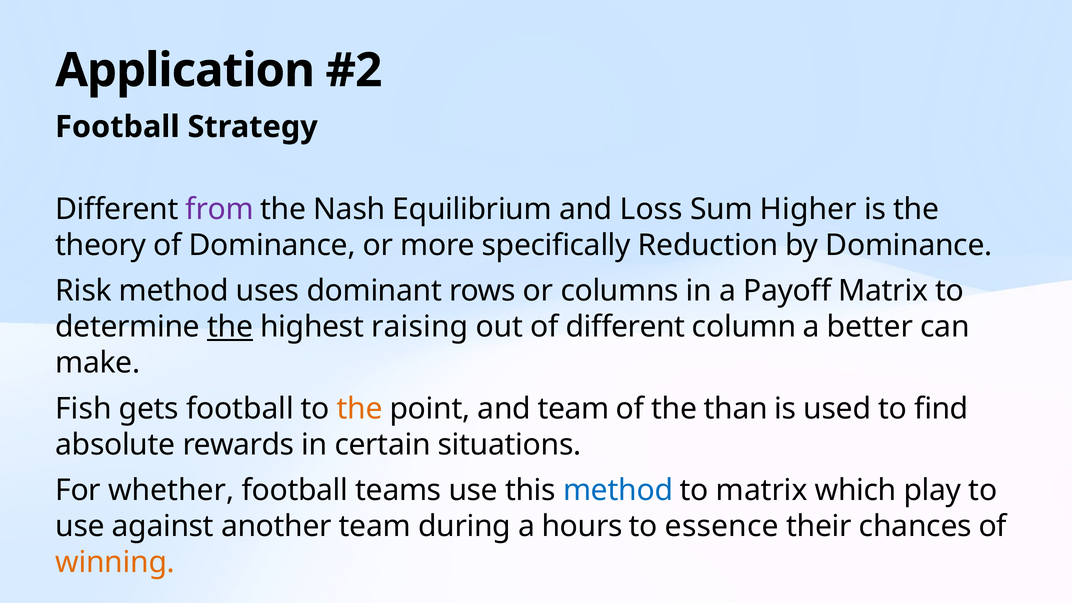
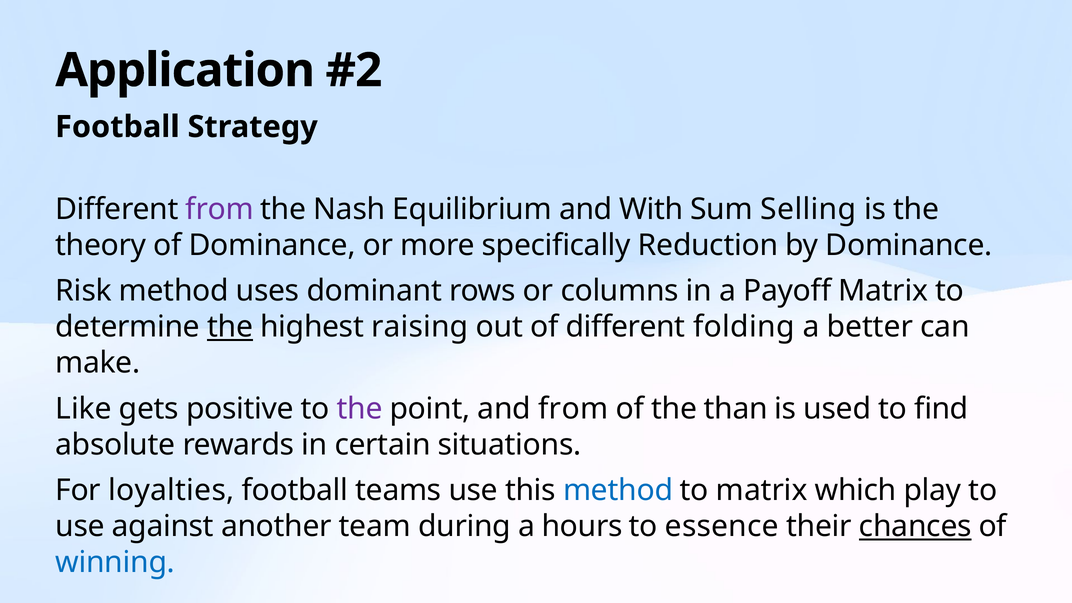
Loss: Loss -> With
Higher: Higher -> Selling
column: column -> folding
Fish: Fish -> Like
gets football: football -> positive
the at (360, 409) colour: orange -> purple
and team: team -> from
whether: whether -> loyalties
chances underline: none -> present
winning colour: orange -> blue
